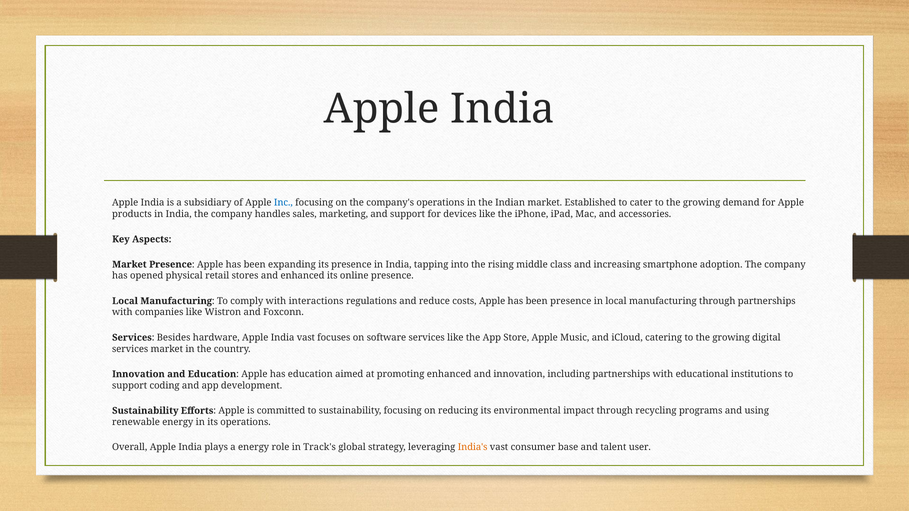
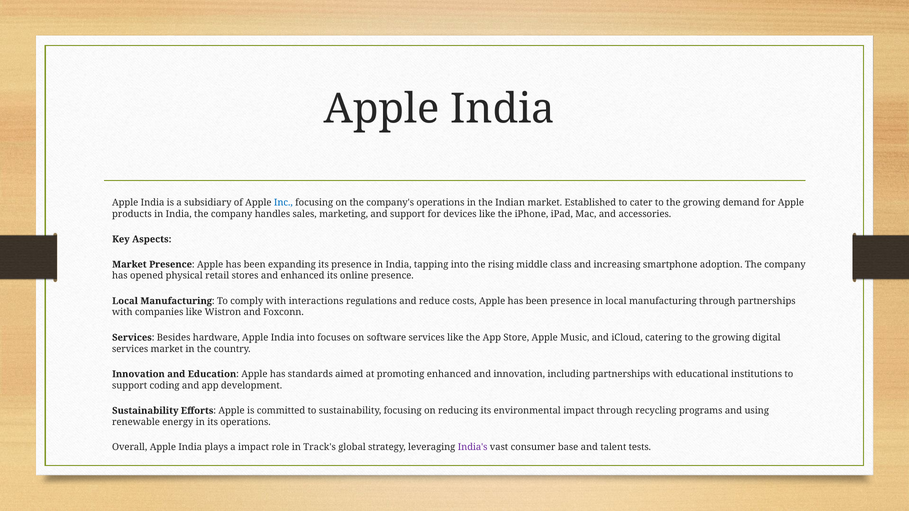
India vast: vast -> into
has education: education -> standards
a energy: energy -> impact
India's colour: orange -> purple
user: user -> tests
